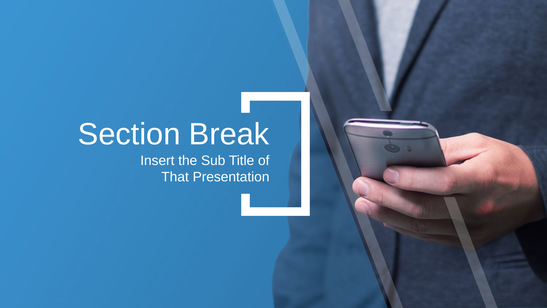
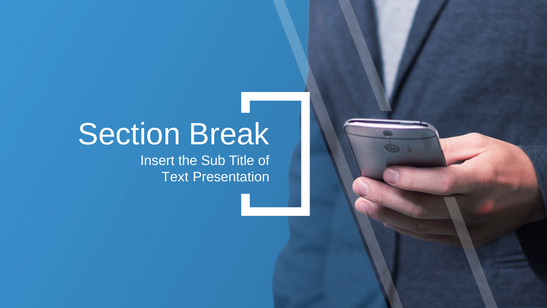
That: That -> Text
